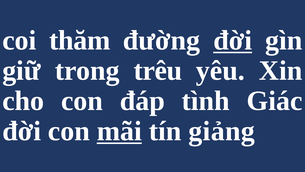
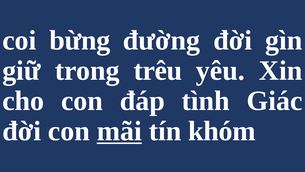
thăm: thăm -> bừng
đời at (233, 40) underline: present -> none
giảng: giảng -> khóm
